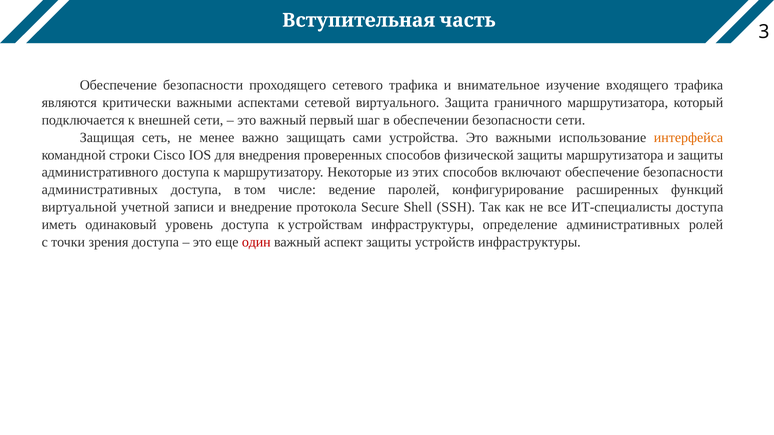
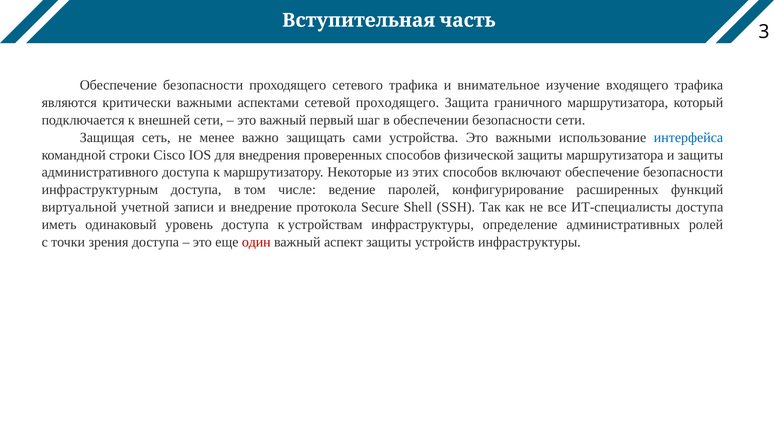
сетевой виртуального: виртуального -> проходящего
интерфейса colour: orange -> blue
административных at (100, 190): административных -> инфраструктурным
